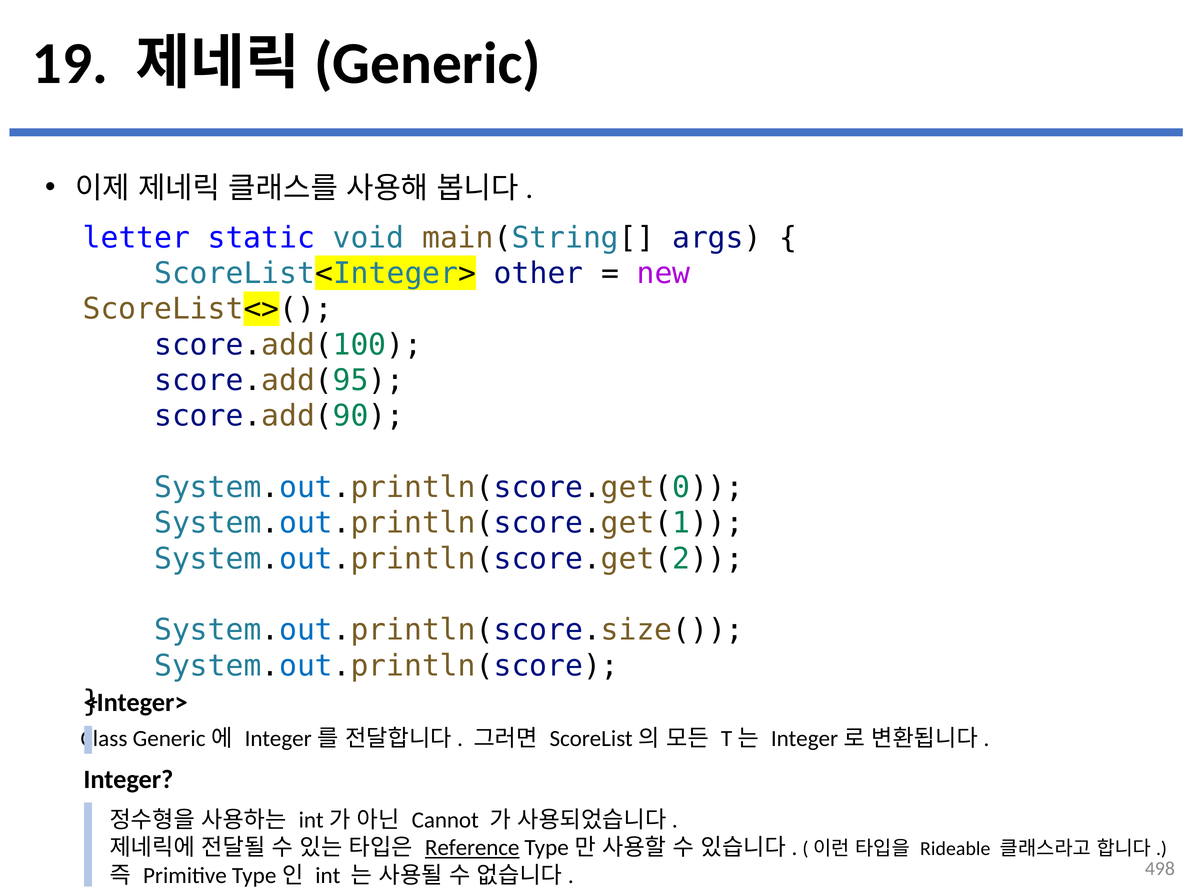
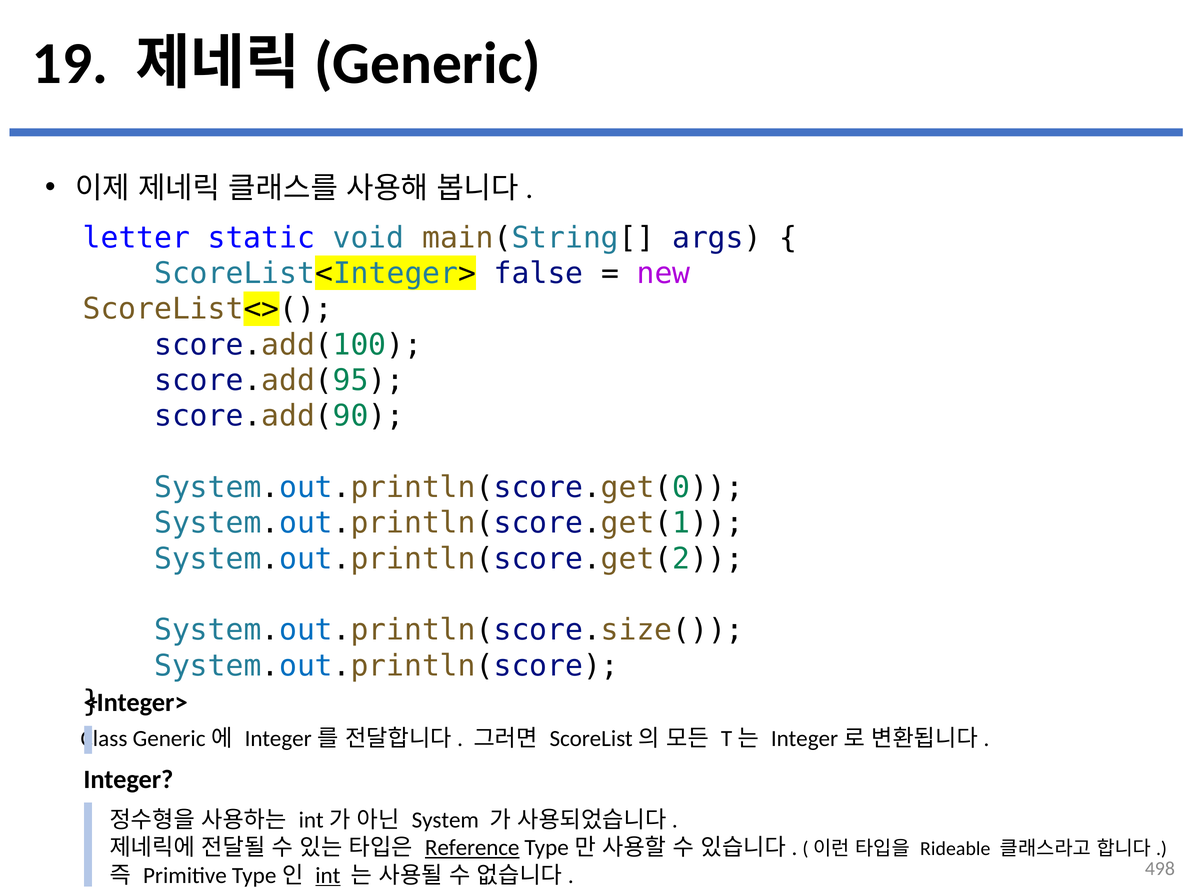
other: other -> false
Cannot: Cannot -> System
int underline: none -> present
